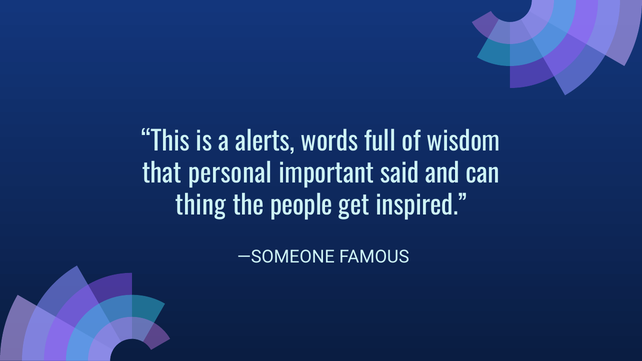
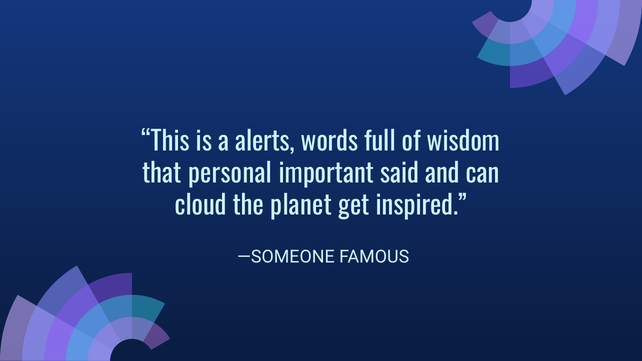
thing: thing -> cloud
people: people -> planet
